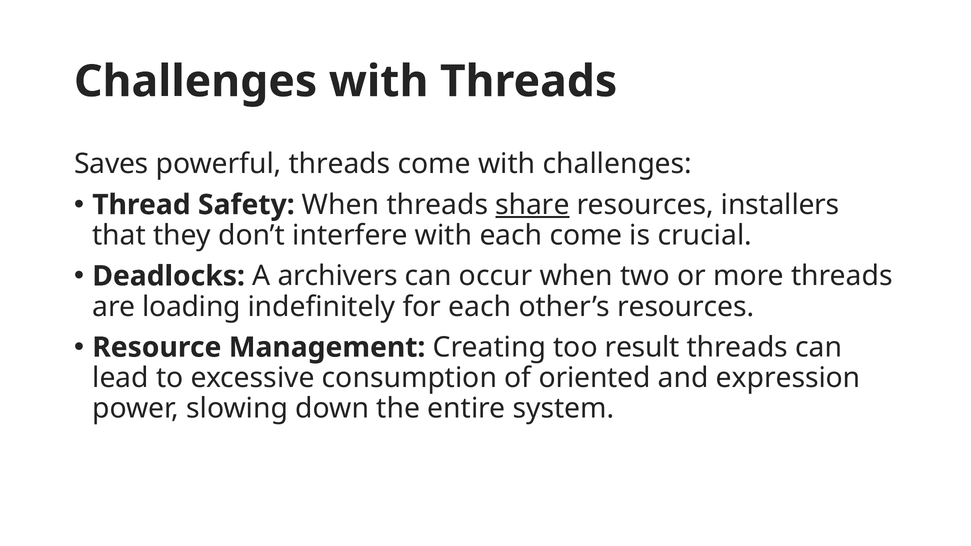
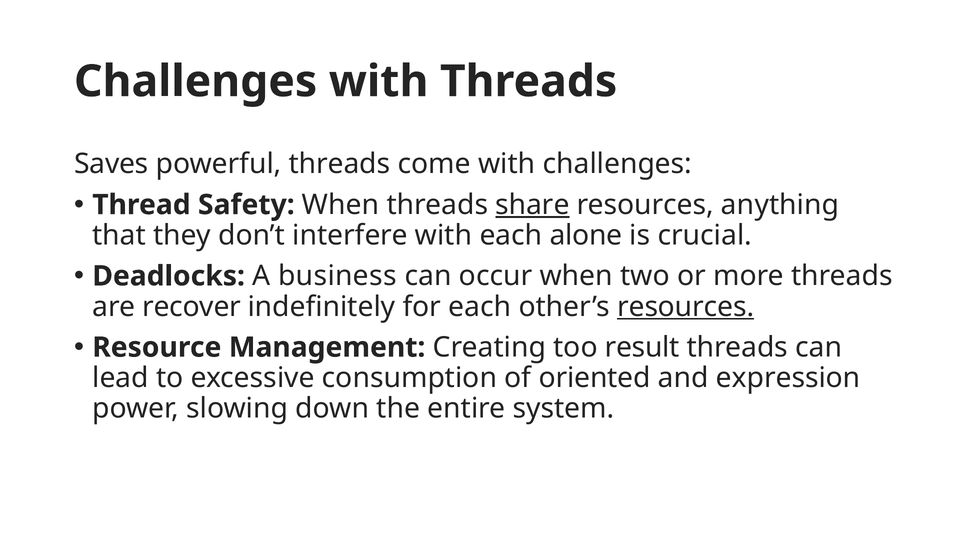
installers: installers -> anything
each come: come -> alone
archivers: archivers -> business
loading: loading -> recover
resources at (686, 307) underline: none -> present
